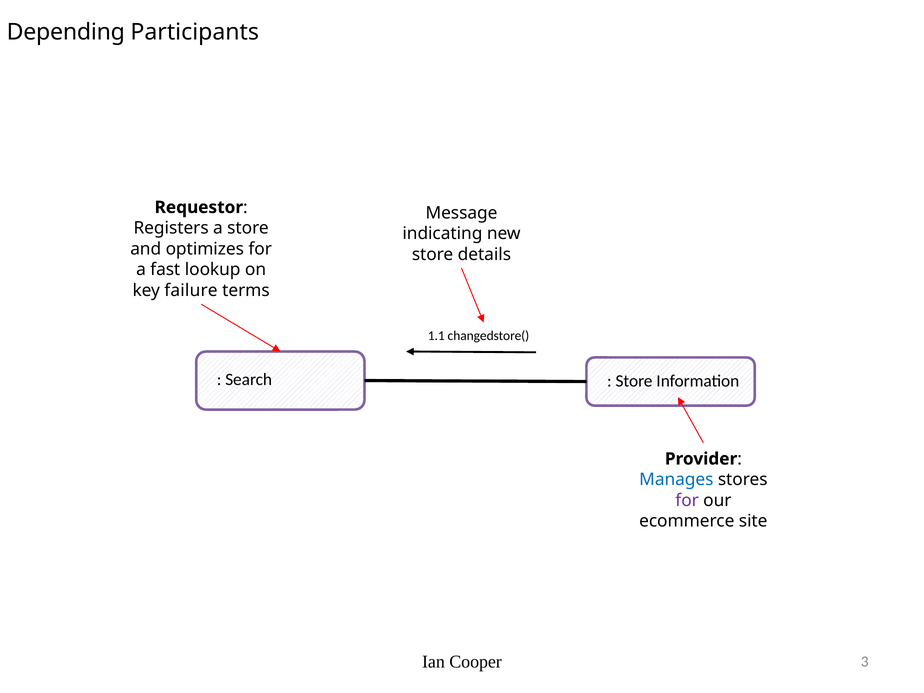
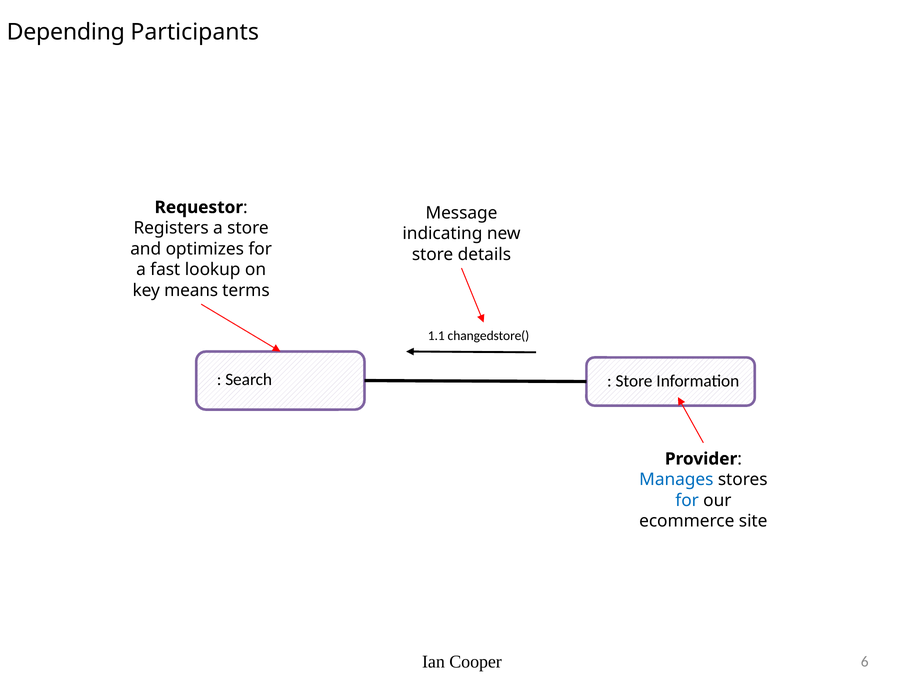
failure: failure -> means
for at (687, 500) colour: purple -> blue
3: 3 -> 6
